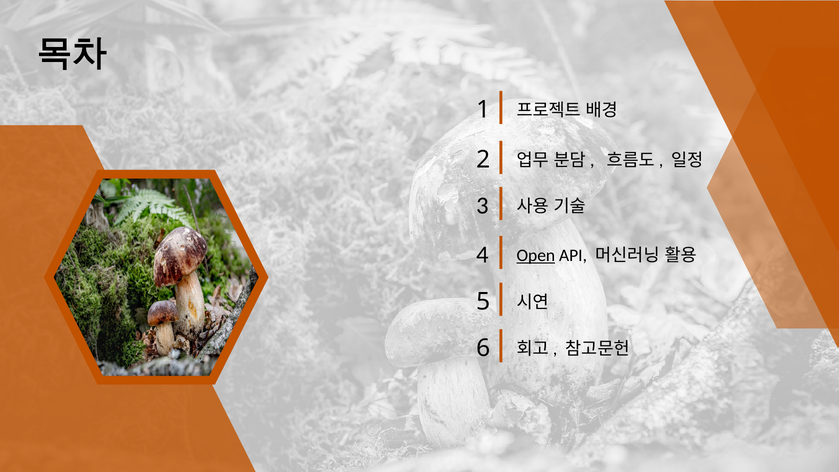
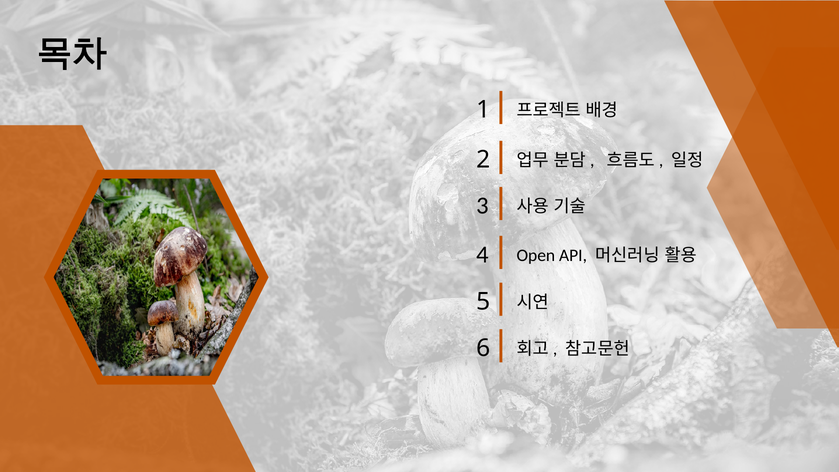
Open underline: present -> none
